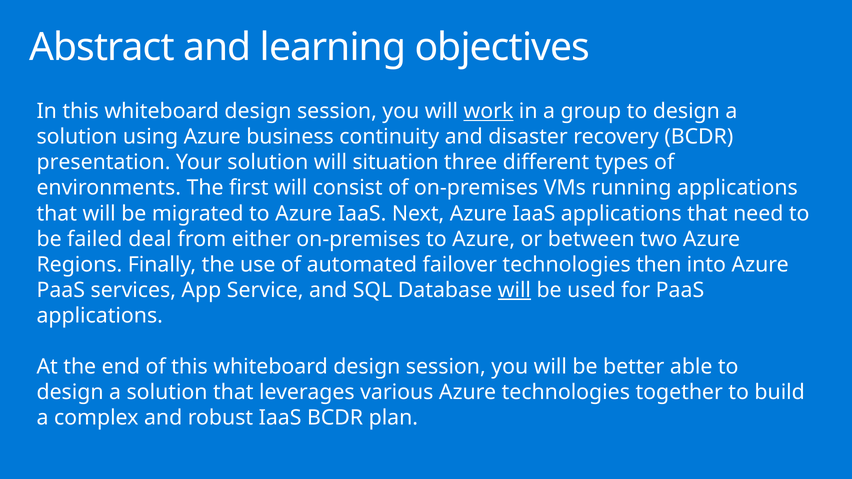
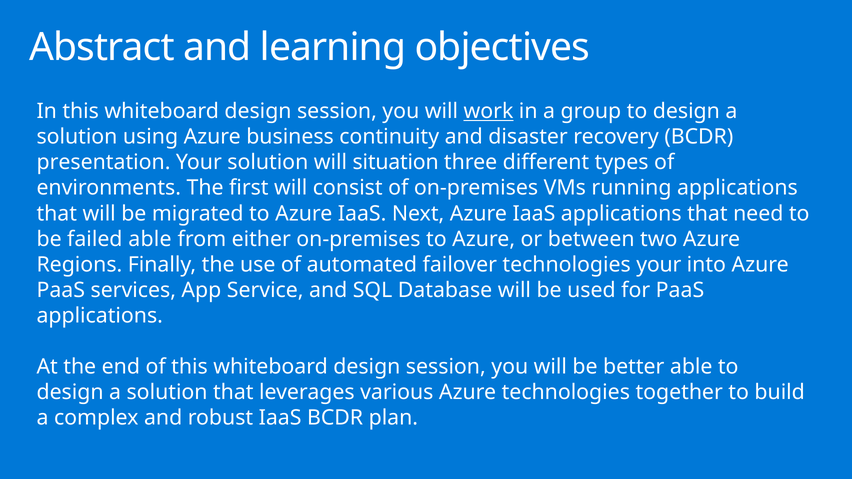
failed deal: deal -> able
technologies then: then -> your
will at (514, 290) underline: present -> none
